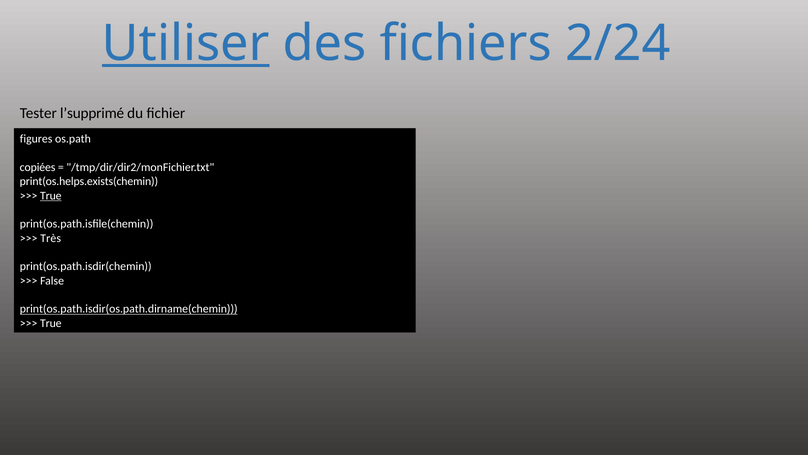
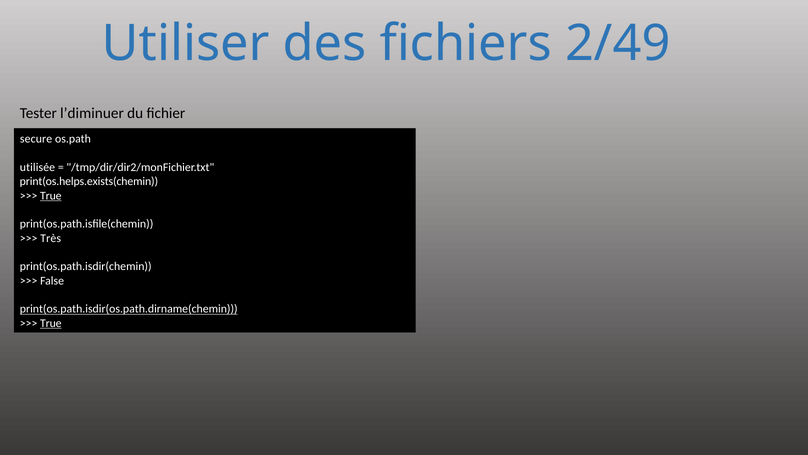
Utiliser underline: present -> none
2/24: 2/24 -> 2/49
l’supprimé: l’supprimé -> l’diminuer
figures: figures -> secure
copiées: copiées -> utilisée
True at (51, 323) underline: none -> present
